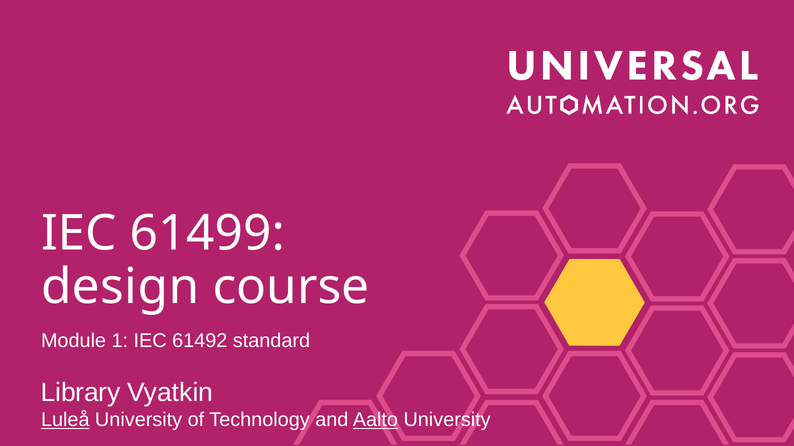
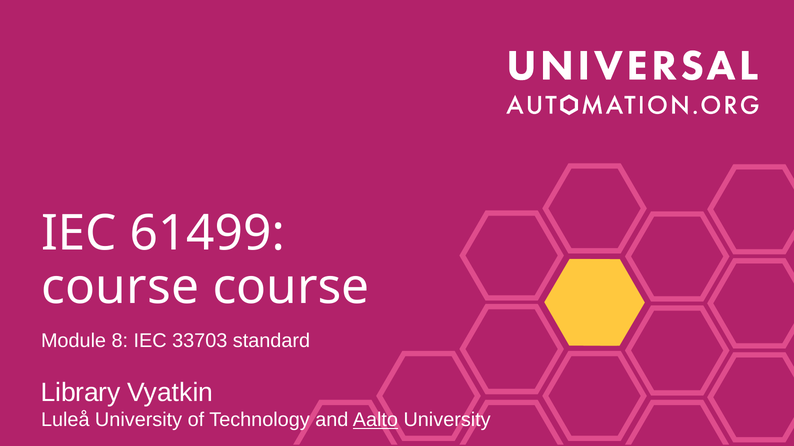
design at (120, 287): design -> course
1: 1 -> 8
61492: 61492 -> 33703
Luleå underline: present -> none
